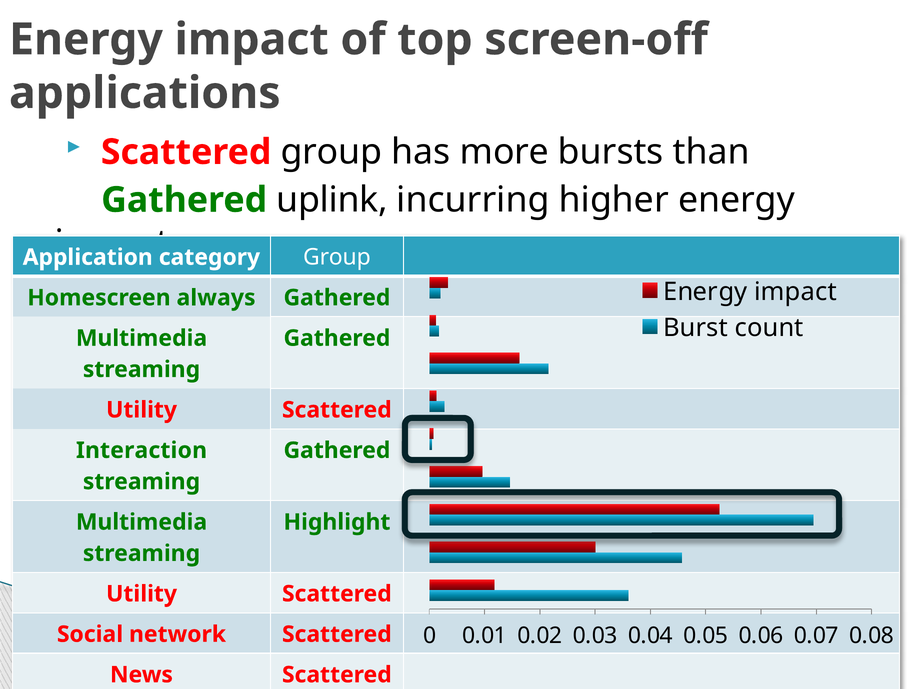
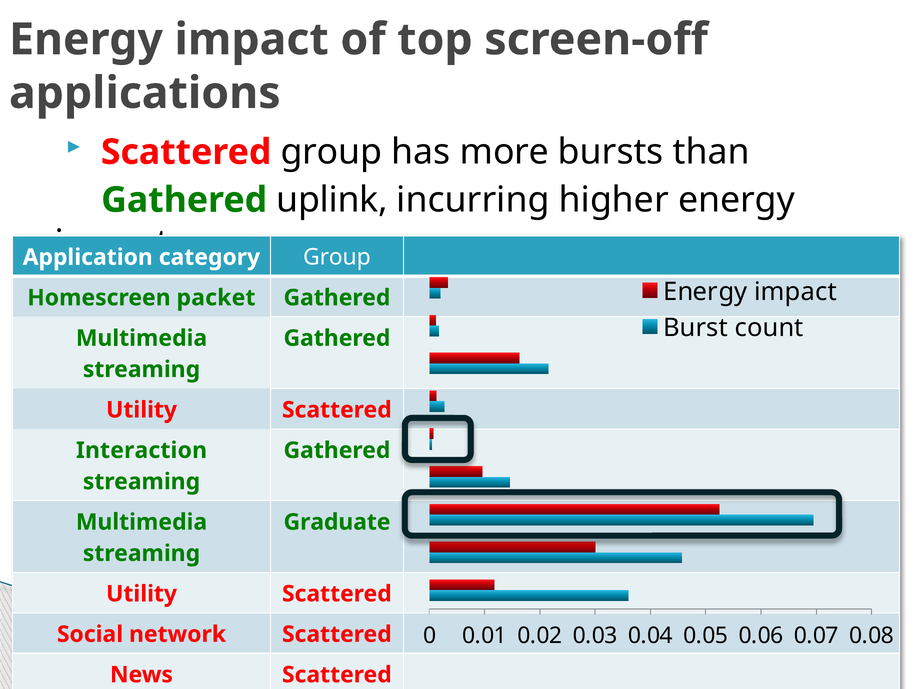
always: always -> packet
Highlight: Highlight -> Graduate
